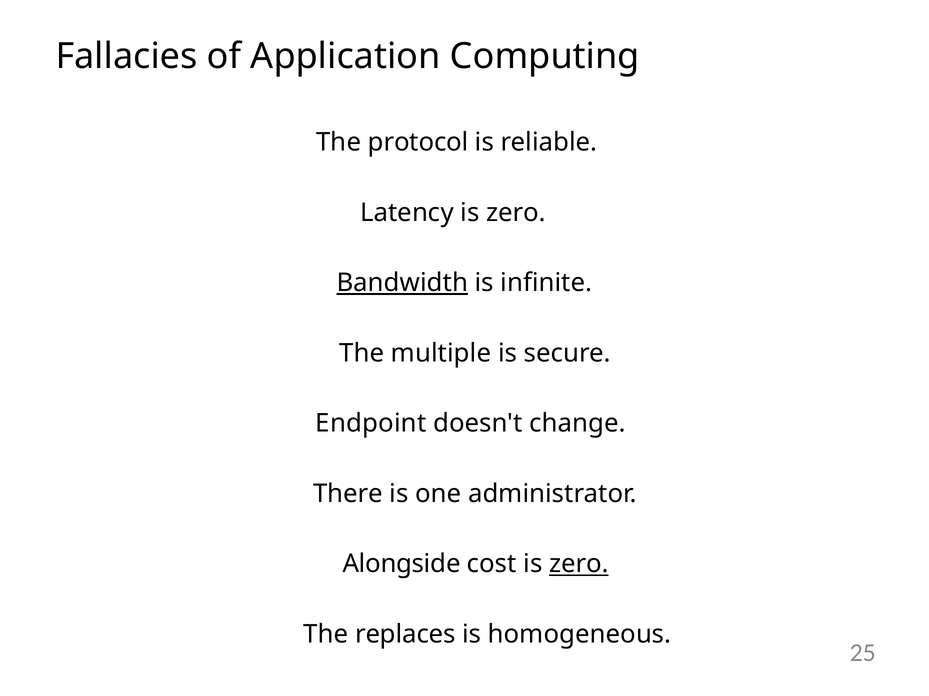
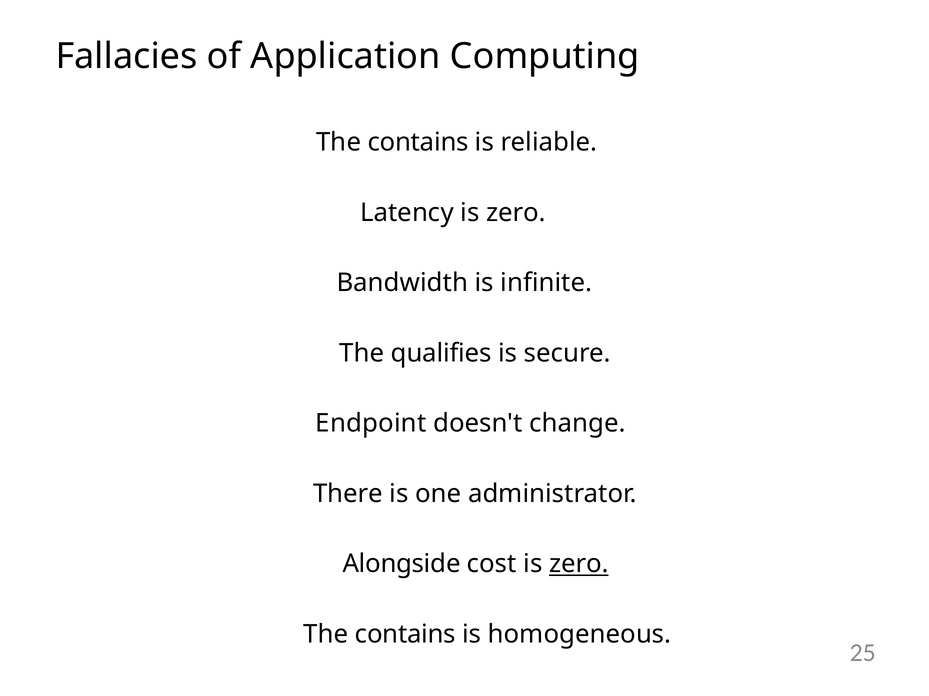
protocol at (418, 143): protocol -> contains
Bandwidth underline: present -> none
multiple: multiple -> qualifies
replaces at (405, 635): replaces -> contains
